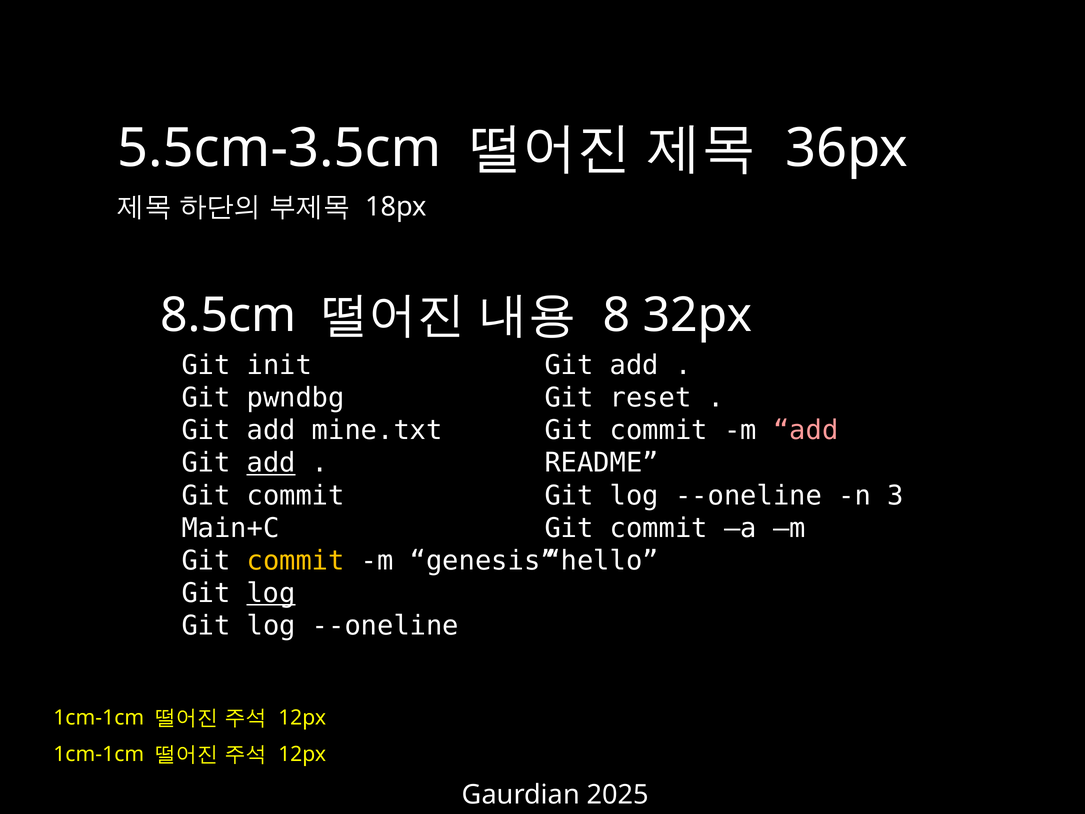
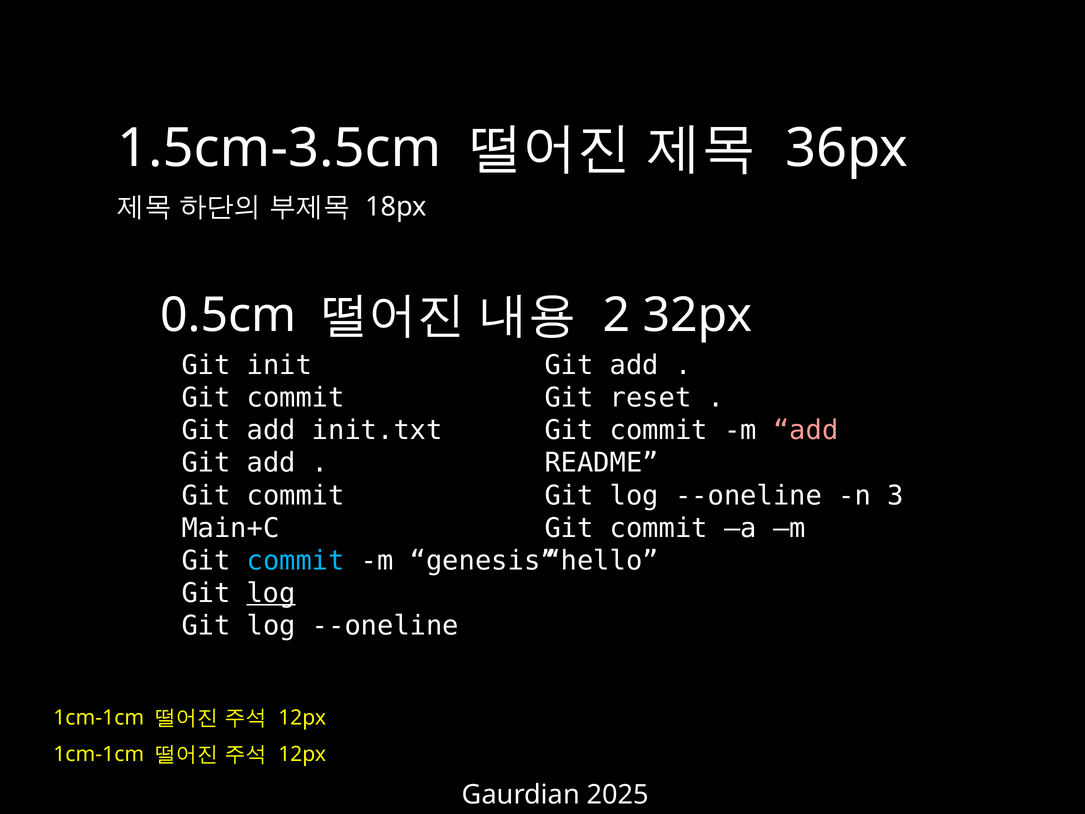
5.5cm-3.5cm: 5.5cm-3.5cm -> 1.5cm-3.5cm
8.5cm: 8.5cm -> 0.5cm
8: 8 -> 2
pwndbg at (296, 398): pwndbg -> commit
mine.txt: mine.txt -> init.txt
add at (271, 463) underline: present -> none
commit at (296, 561) colour: yellow -> light blue
